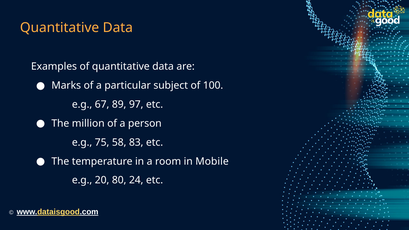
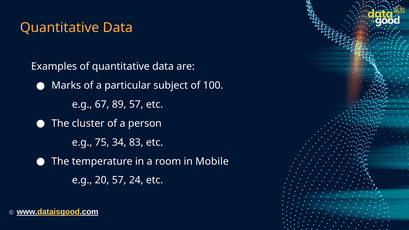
89 97: 97 -> 57
million: million -> cluster
58: 58 -> 34
20 80: 80 -> 57
